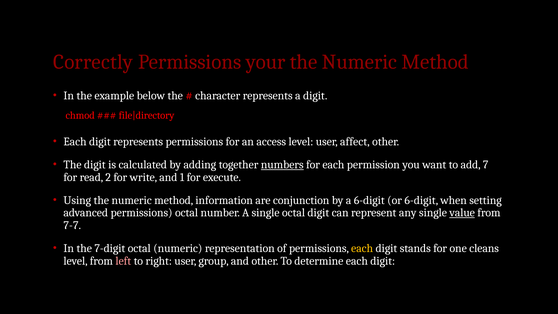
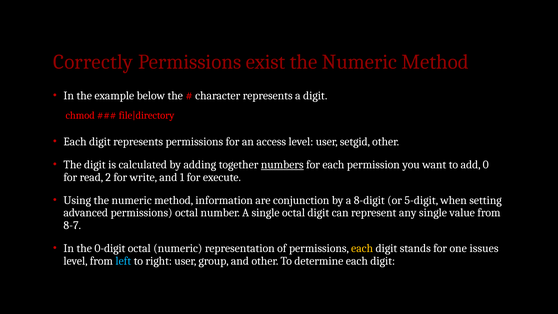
your: your -> exist
affect: affect -> setgid
7: 7 -> 0
a 6-digit: 6-digit -> 8-digit
or 6-digit: 6-digit -> 5-digit
value underline: present -> none
7-7: 7-7 -> 8-7
7-digit: 7-digit -> 0-digit
cleans: cleans -> issues
left colour: pink -> light blue
